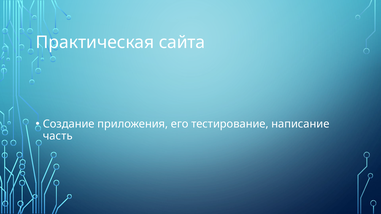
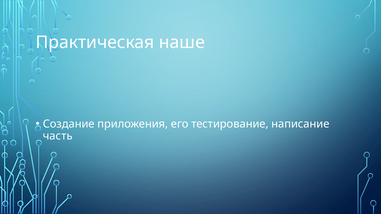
сайта: сайта -> наше
